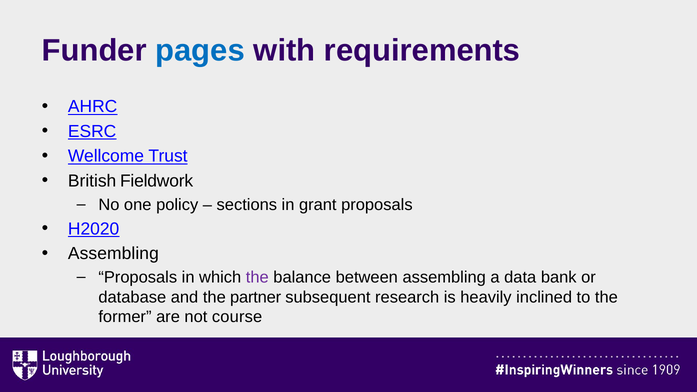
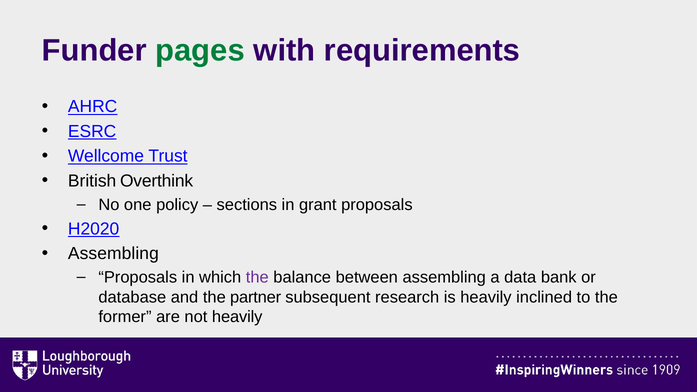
pages colour: blue -> green
Fieldwork: Fieldwork -> Overthink
not course: course -> heavily
